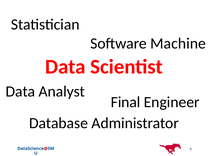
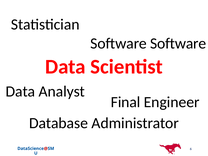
Software Machine: Machine -> Software
